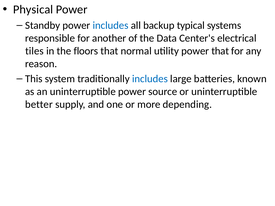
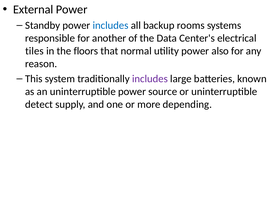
Physical: Physical -> External
typical: typical -> rooms
power that: that -> also
includes at (150, 79) colour: blue -> purple
better: better -> detect
